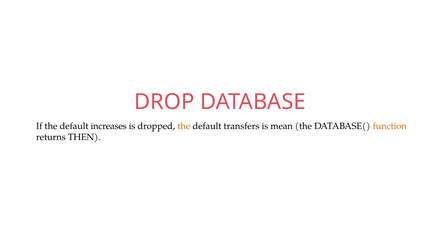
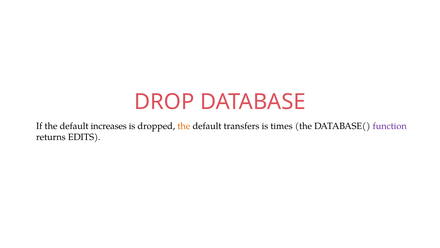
mean: mean -> times
function colour: orange -> purple
THEN: THEN -> EDITS
